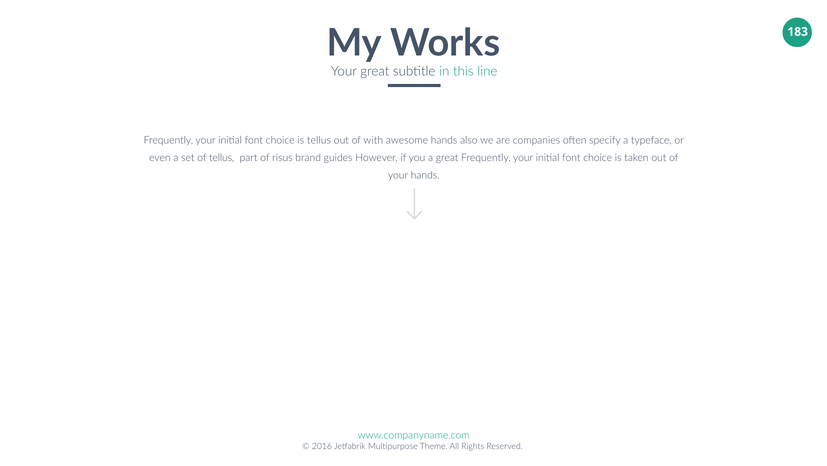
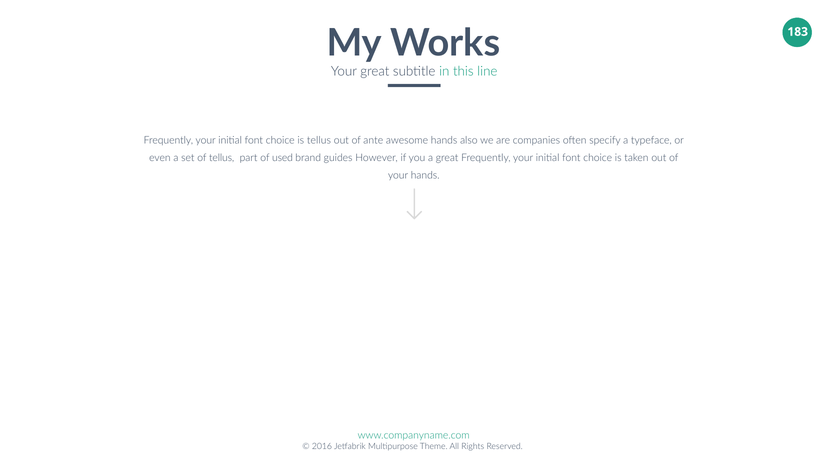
with: with -> ante
risus: risus -> used
